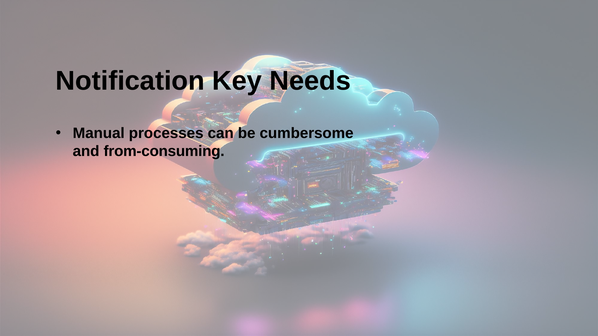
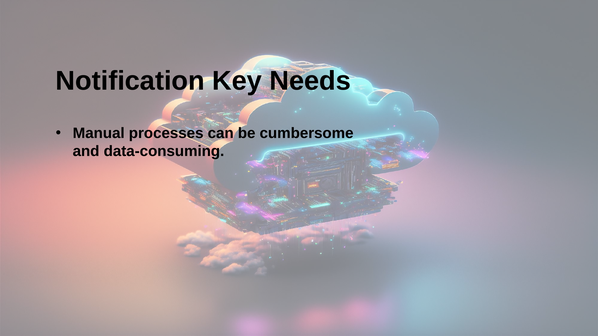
from-consuming: from-consuming -> data-consuming
